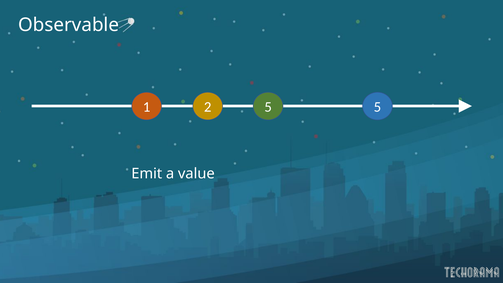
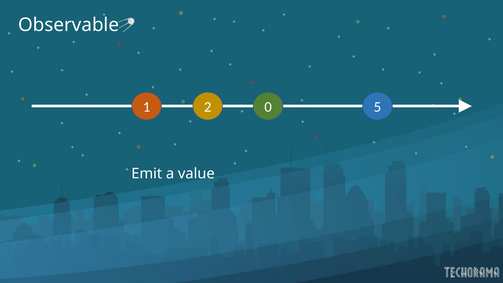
2 5: 5 -> 0
